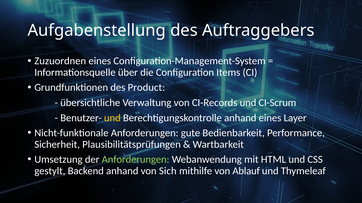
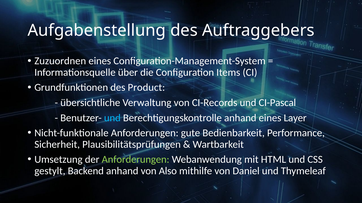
CI-Scrum: CI-Scrum -> CI-Pascal
und at (112, 118) colour: yellow -> light blue
Sich: Sich -> Also
Ablauf: Ablauf -> Daniel
